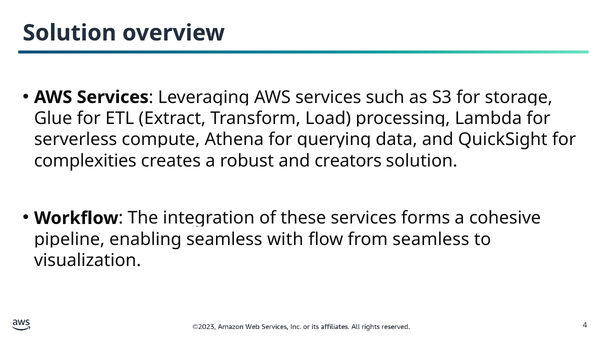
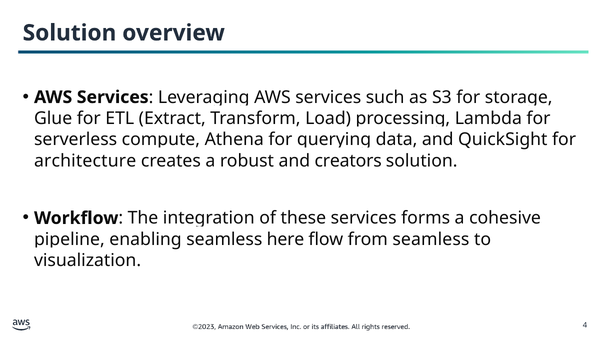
complexities: complexities -> architecture
with: with -> here
